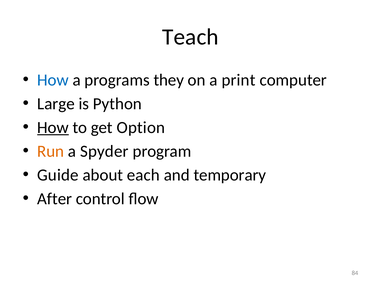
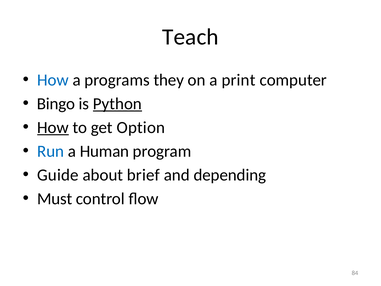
Large: Large -> Bingo
Python underline: none -> present
Run colour: orange -> blue
Spyder: Spyder -> Human
each: each -> brief
temporary: temporary -> depending
After: After -> Must
